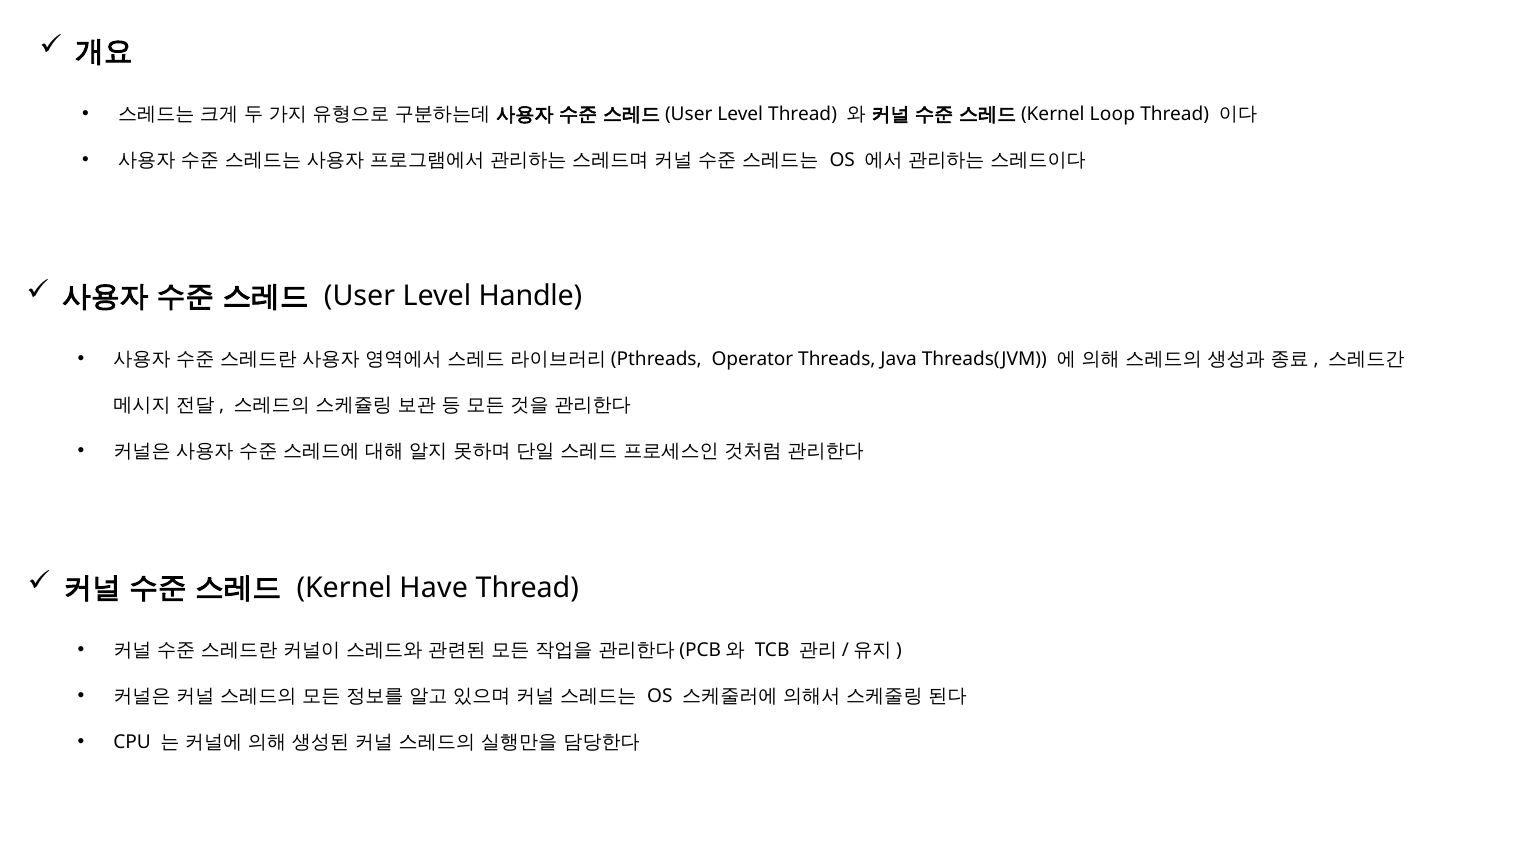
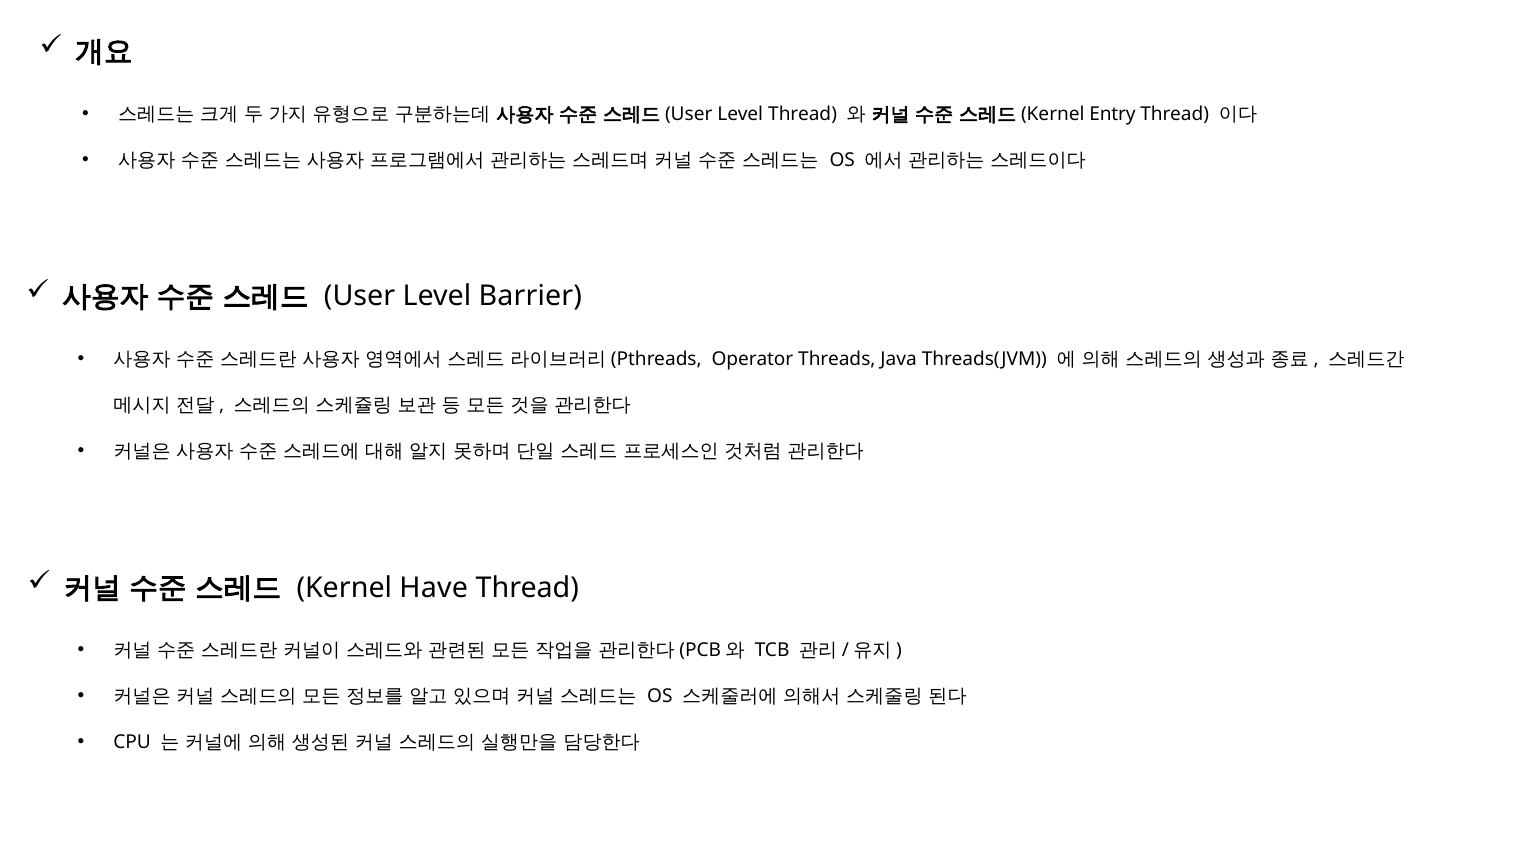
Loop: Loop -> Entry
Handle: Handle -> Barrier
